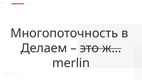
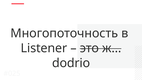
Делаем: Делаем -> Listener
merlin: merlin -> dodrio
